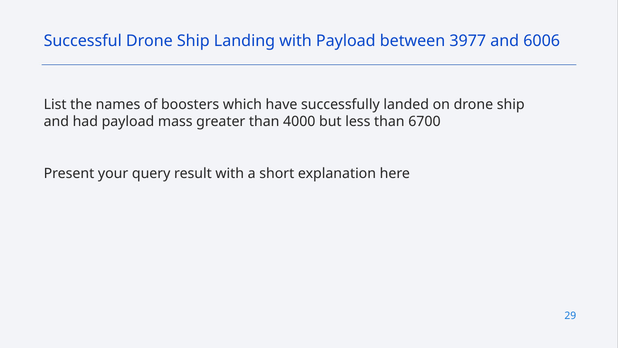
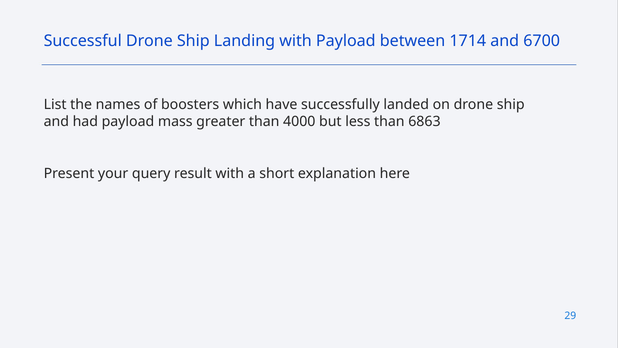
3977: 3977 -> 1714
6006: 6006 -> 6700
6700: 6700 -> 6863
